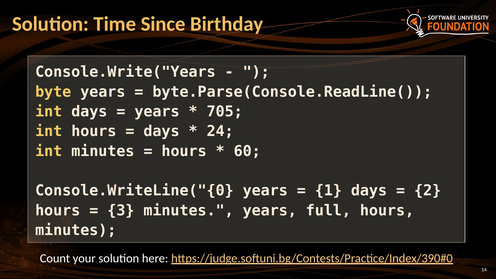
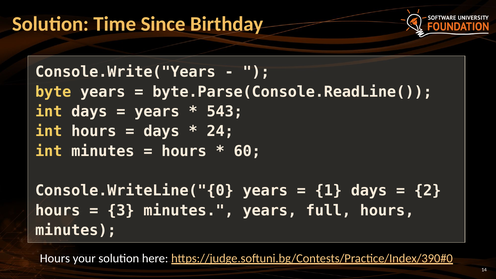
705: 705 -> 543
Count at (55, 258): Count -> Hours
